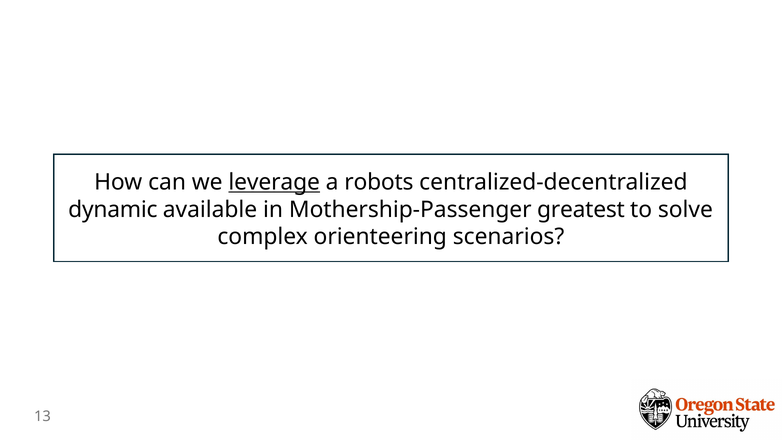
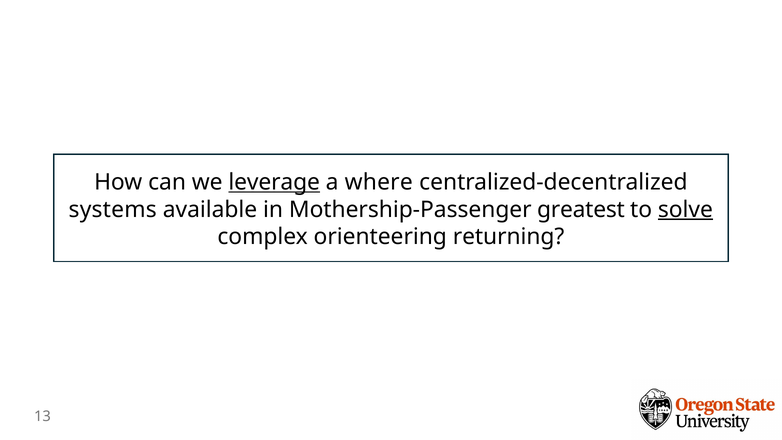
robots: robots -> where
dynamic: dynamic -> systems
solve underline: none -> present
scenarios: scenarios -> returning
